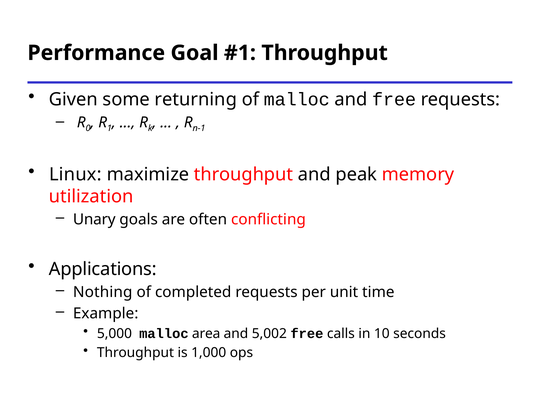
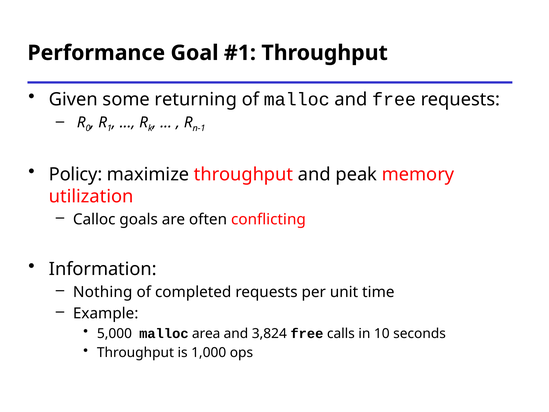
Linux: Linux -> Policy
Unary: Unary -> Calloc
Applications: Applications -> Information
5,002: 5,002 -> 3,824
